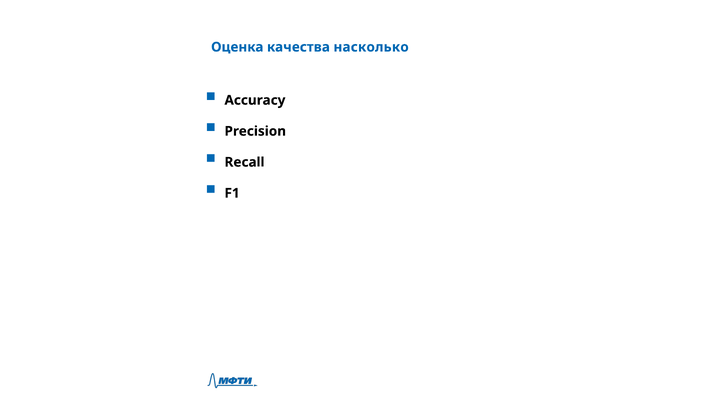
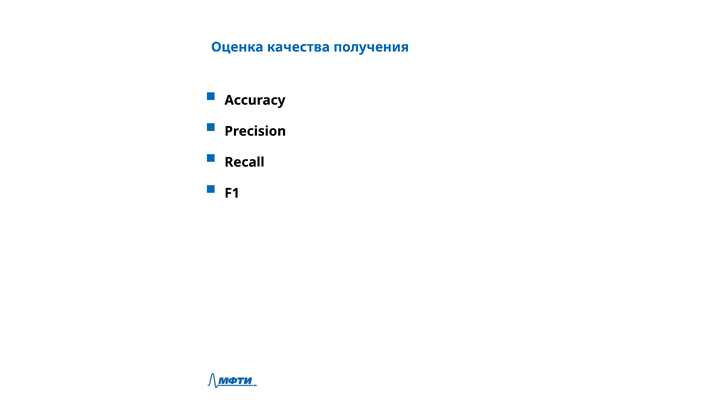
насколько: насколько -> получения
